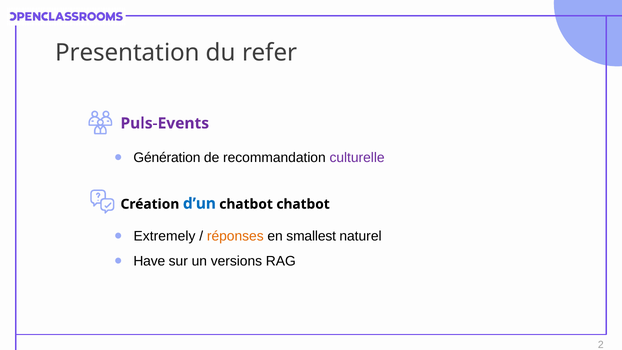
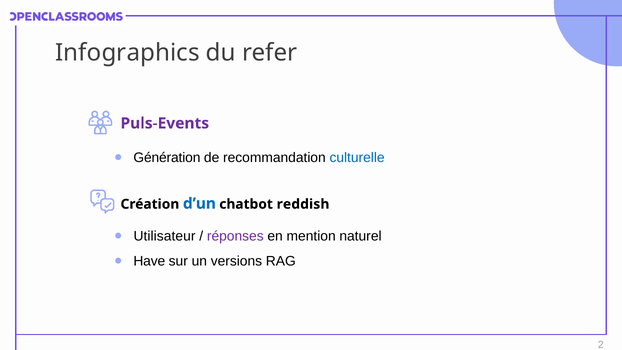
Presentation: Presentation -> Infographics
culturelle colour: purple -> blue
chatbot chatbot: chatbot -> reddish
Extremely: Extremely -> Utilisateur
réponses colour: orange -> purple
smallest: smallest -> mention
